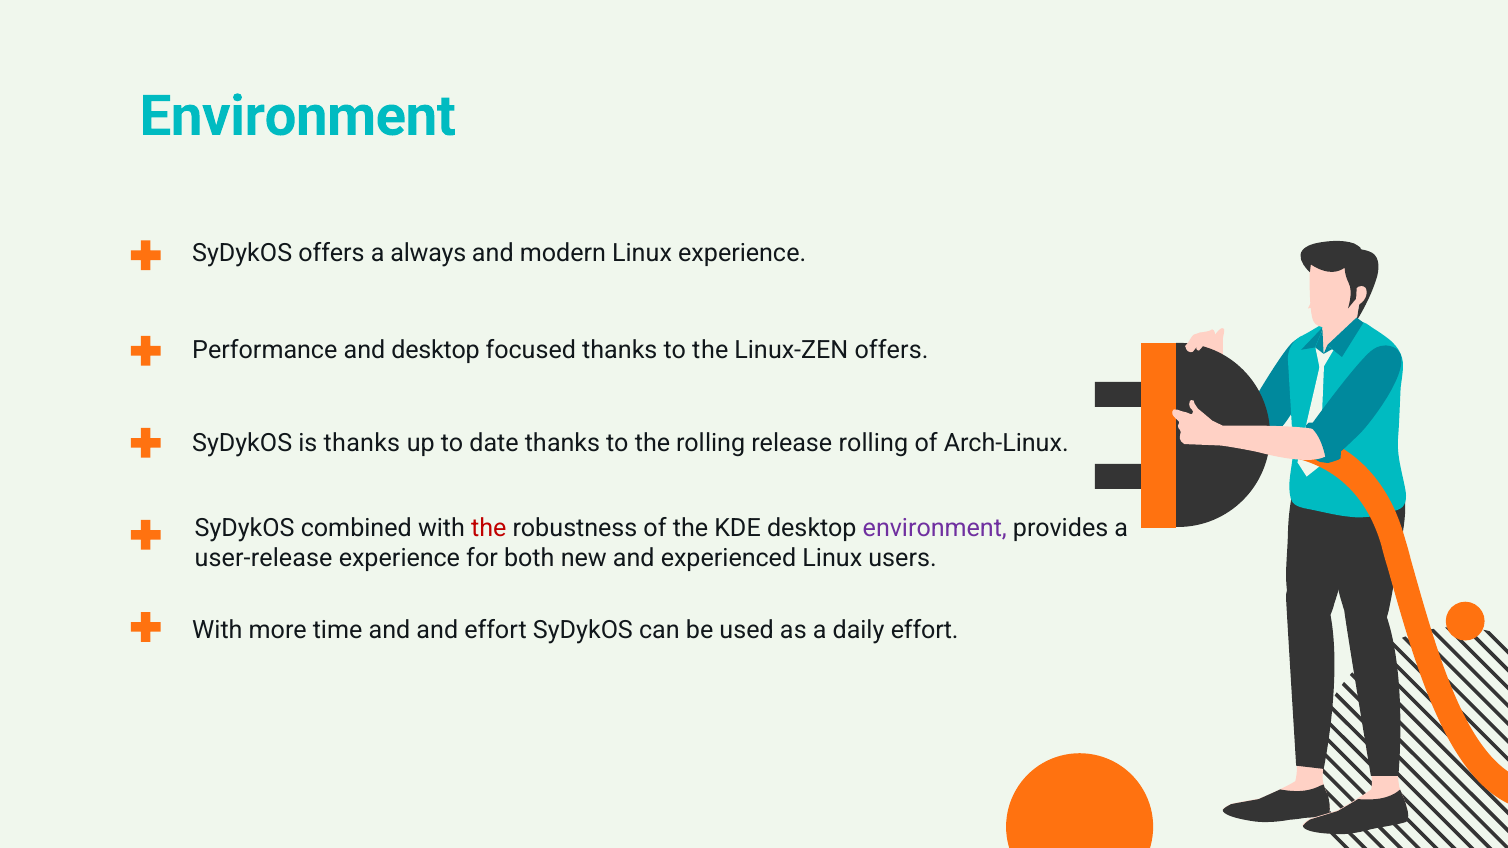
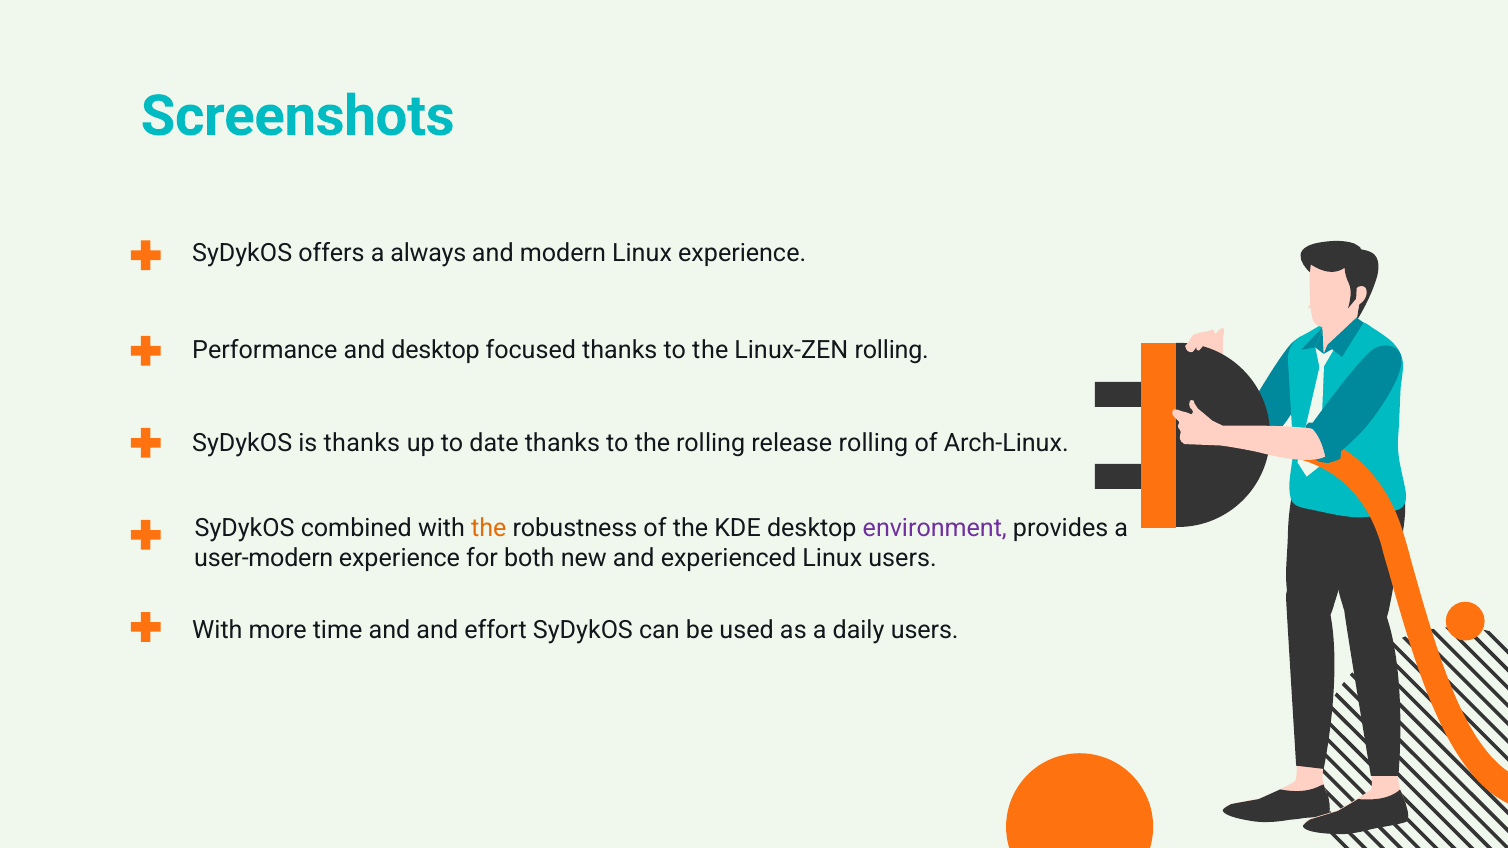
Environment at (298, 116): Environment -> Screenshots
Linux-ZEN offers: offers -> rolling
the at (489, 528) colour: red -> orange
user-release: user-release -> user-modern
daily effort: effort -> users
